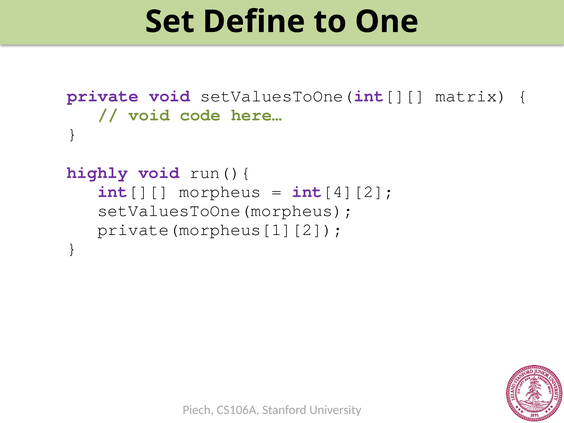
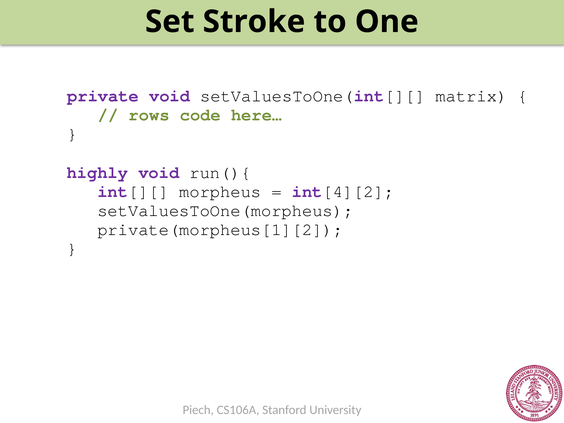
Define: Define -> Stroke
void at (149, 115): void -> rows
